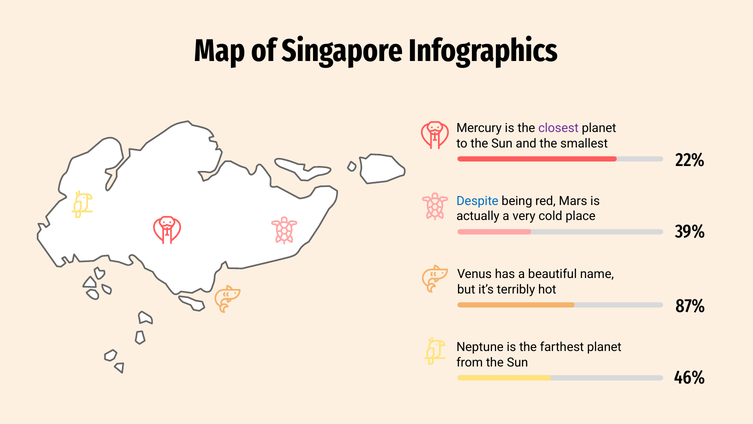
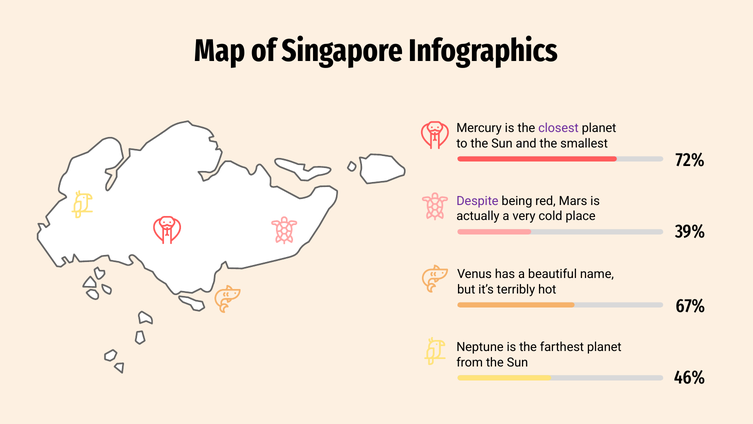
22%: 22% -> 72%
Despite colour: blue -> purple
87%: 87% -> 67%
